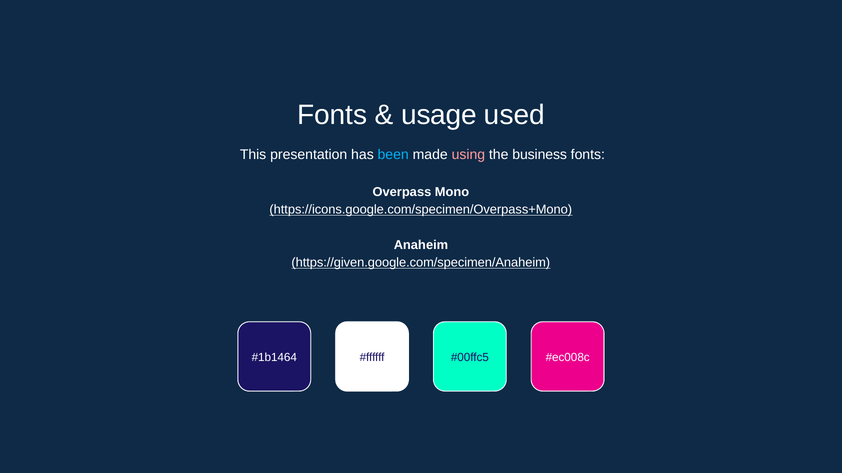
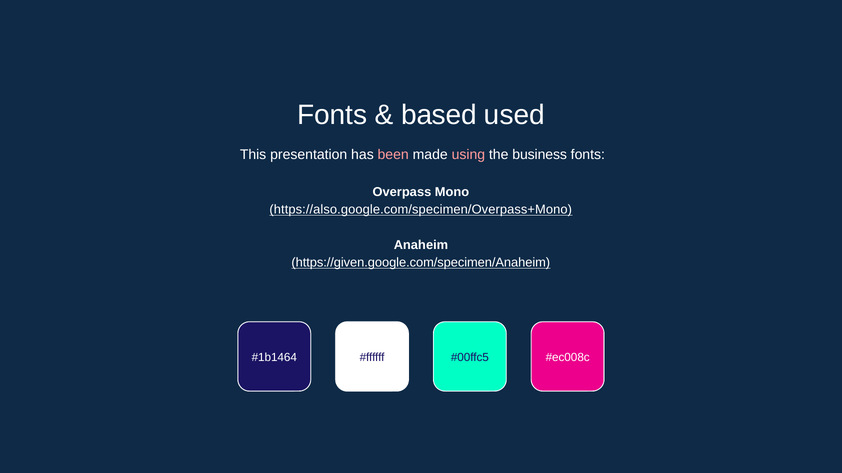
usage: usage -> based
been colour: light blue -> pink
https://icons.google.com/specimen/Overpass+Mono: https://icons.google.com/specimen/Overpass+Mono -> https://also.google.com/specimen/Overpass+Mono
